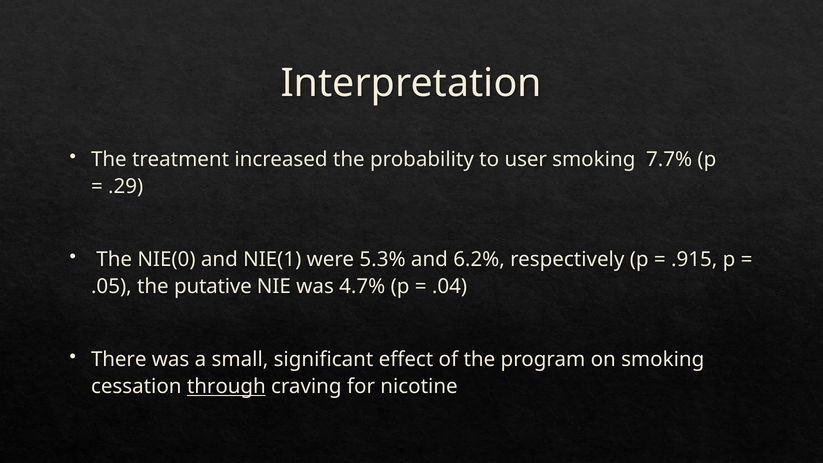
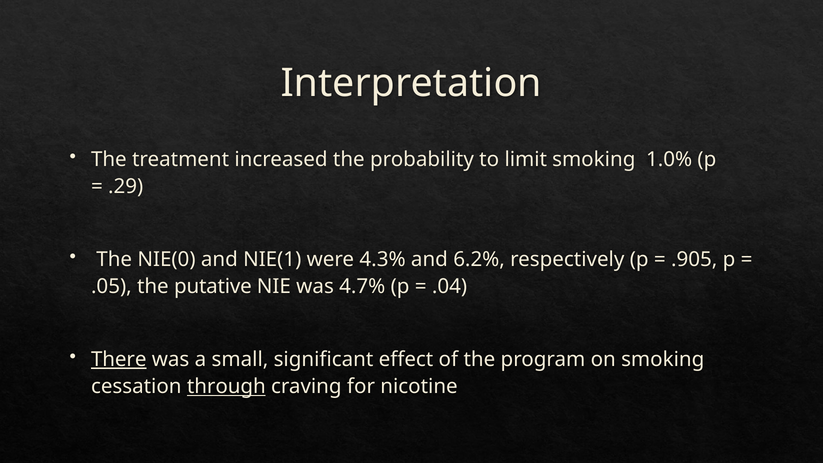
user: user -> limit
7.7%: 7.7% -> 1.0%
5.3%: 5.3% -> 4.3%
.915: .915 -> .905
There underline: none -> present
